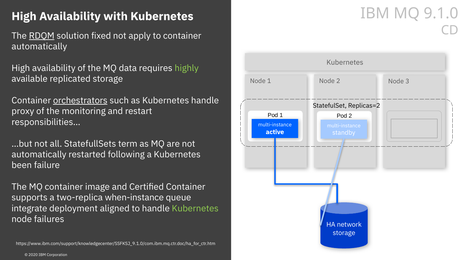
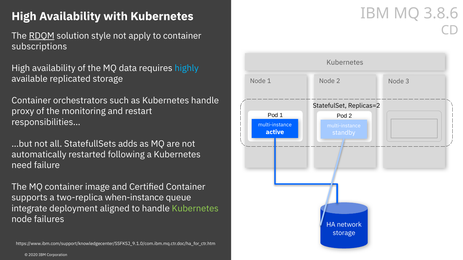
9.1.0: 9.1.0 -> 3.8.6
fixed: fixed -> style
automatically at (39, 47): automatically -> subscriptions
highly colour: light green -> light blue
orchestrators underline: present -> none
term: term -> adds
been: been -> need
